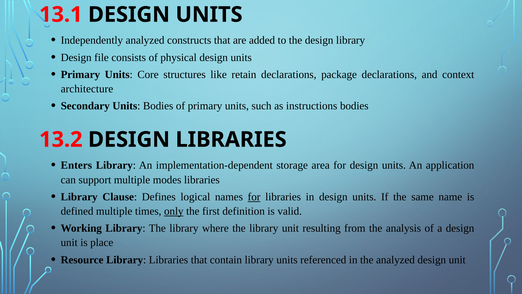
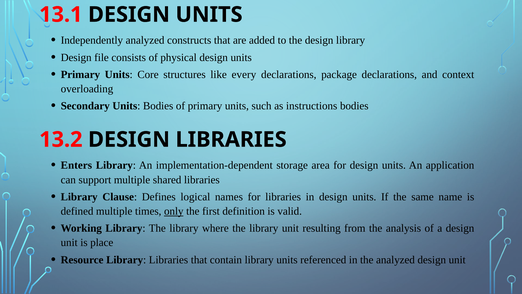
retain: retain -> every
architecture: architecture -> overloading
modes: modes -> shared
for at (254, 197) underline: present -> none
